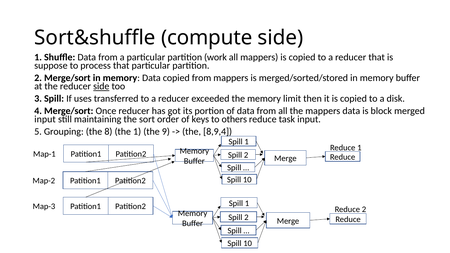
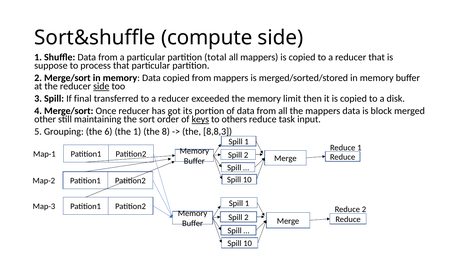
work: work -> total
uses: uses -> final
input at (45, 119): input -> other
keys underline: none -> present
8: 8 -> 6
9: 9 -> 8
8,9,4: 8,9,4 -> 8,8,3
